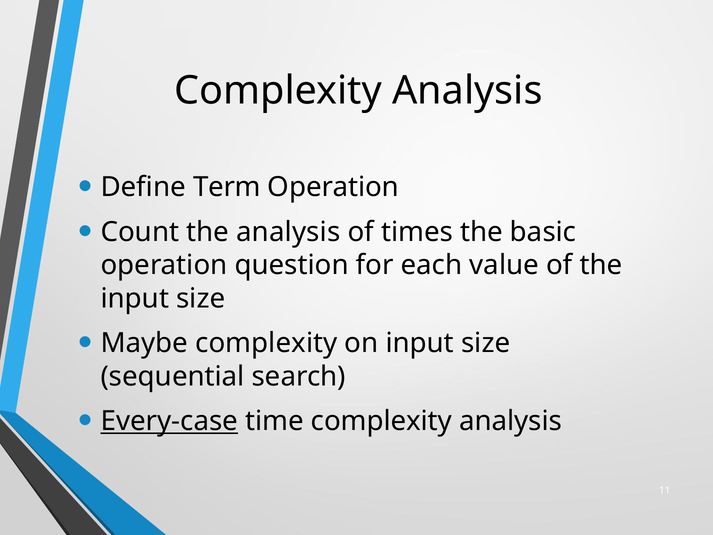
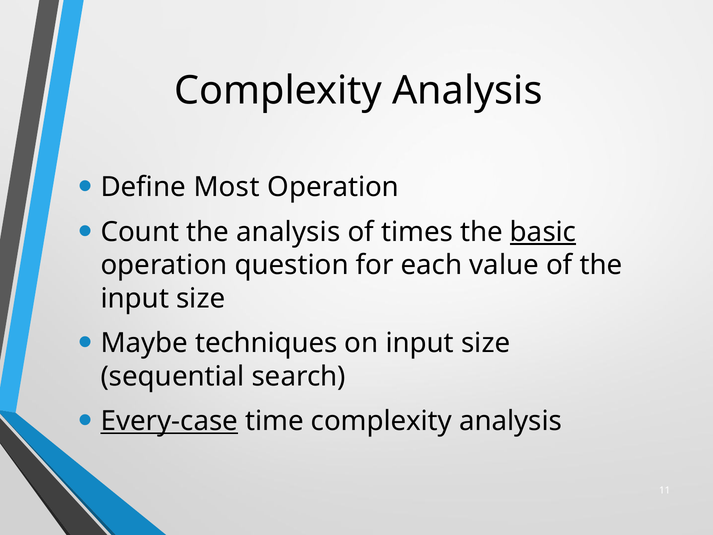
Term: Term -> Most
basic underline: none -> present
Maybe complexity: complexity -> techniques
